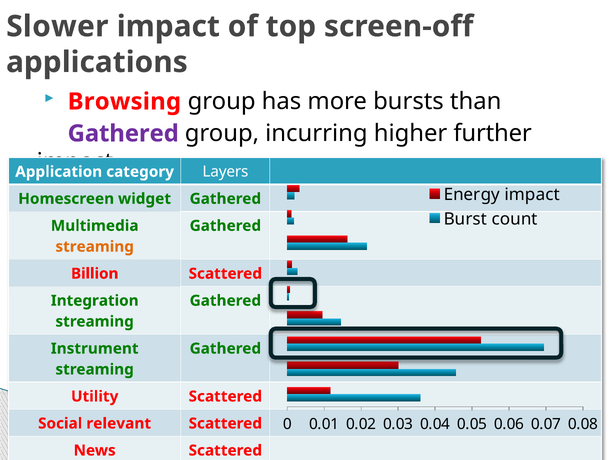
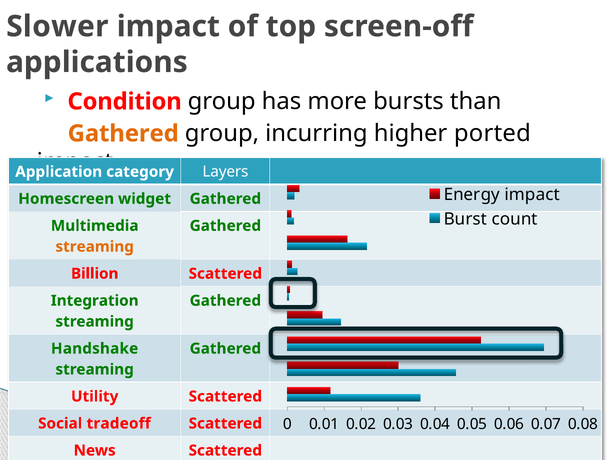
Browsing: Browsing -> Condition
Gathered at (123, 134) colour: purple -> orange
further: further -> ported
Instrument: Instrument -> Handshake
relevant: relevant -> tradeoff
